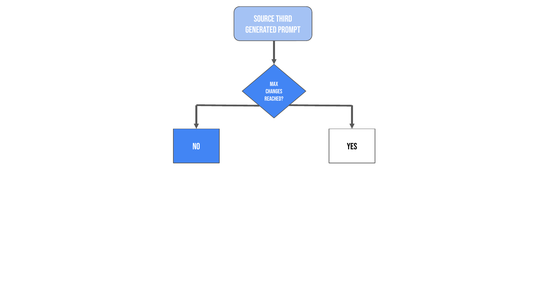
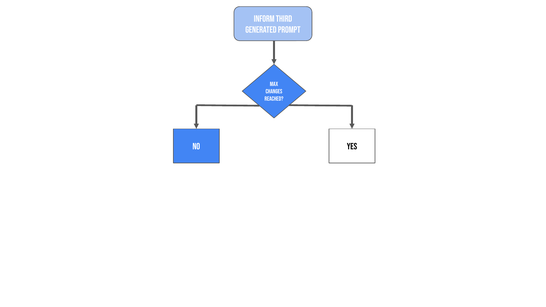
Source: Source -> Inform
